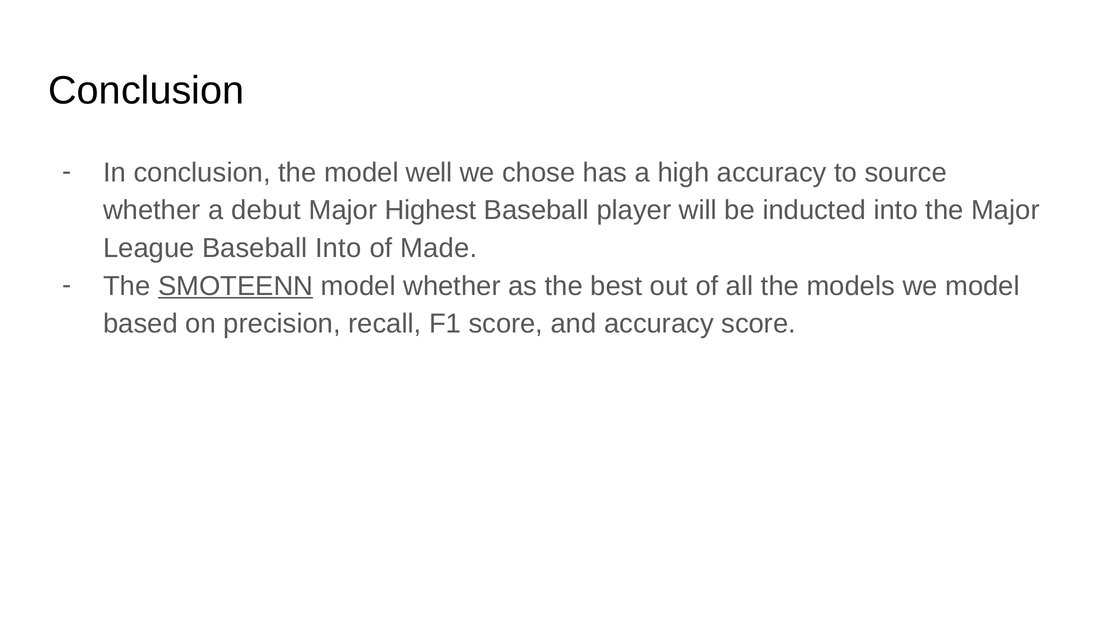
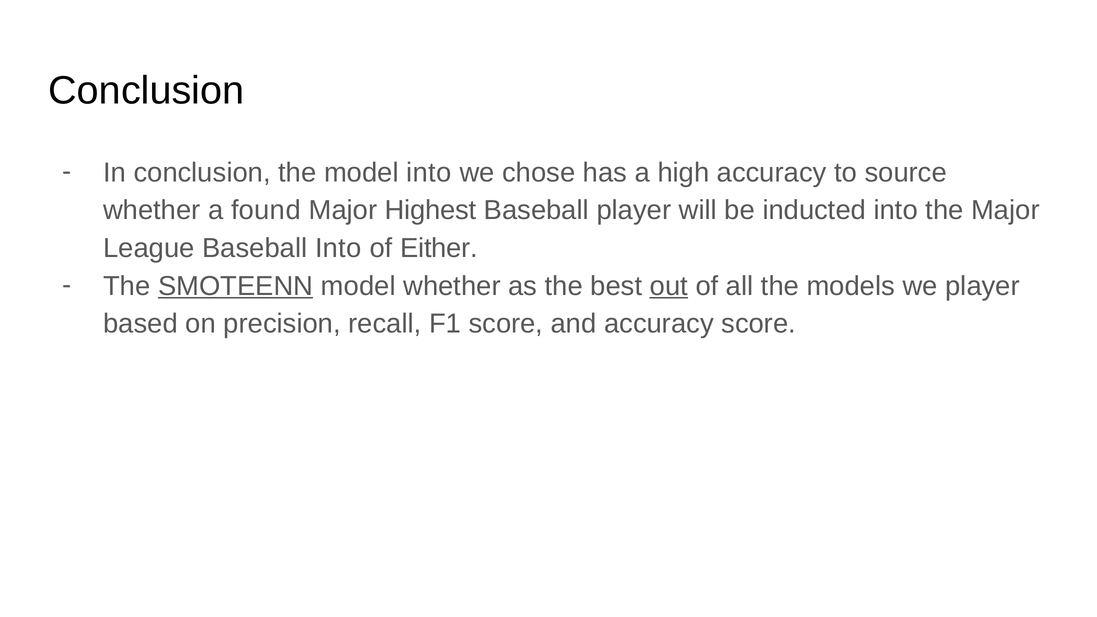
model well: well -> into
debut: debut -> found
Made: Made -> Either
out underline: none -> present
we model: model -> player
